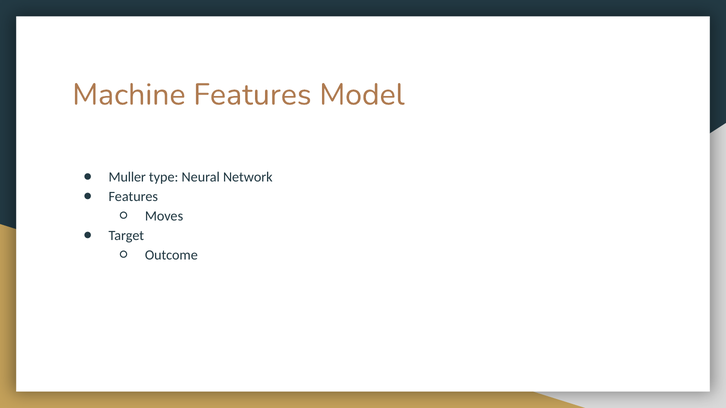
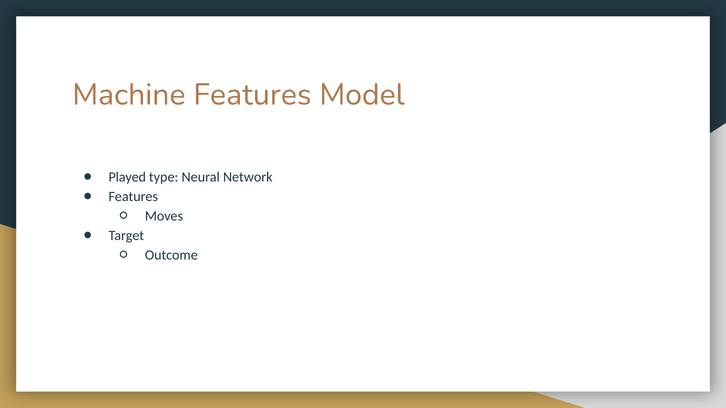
Muller: Muller -> Played
